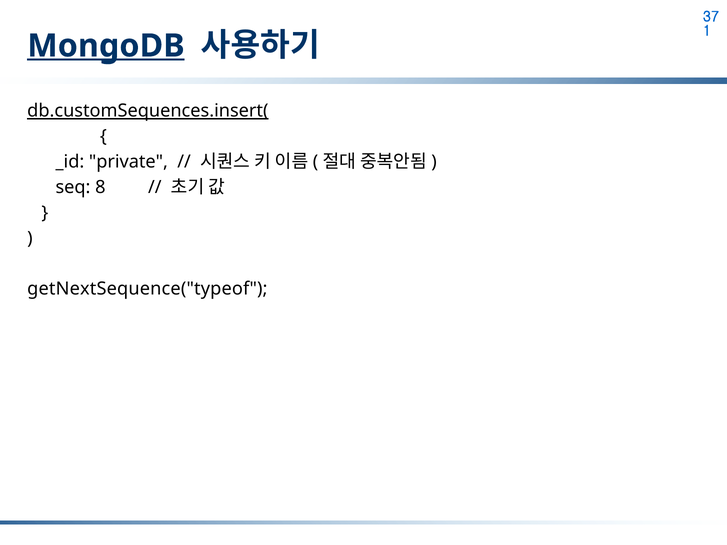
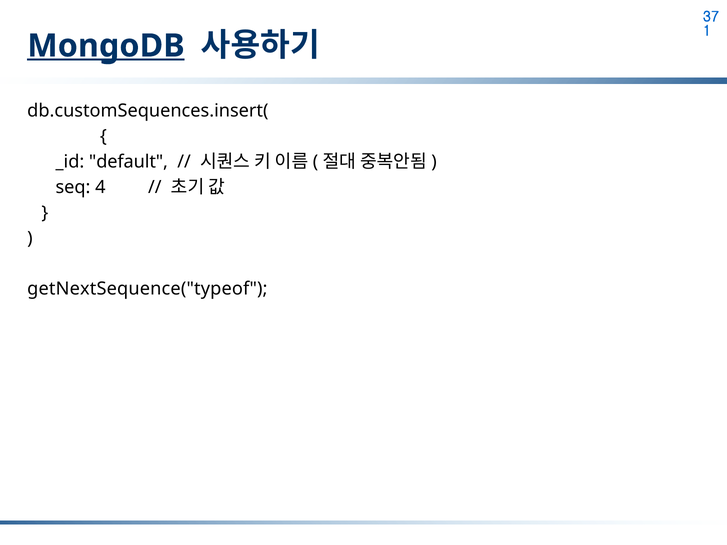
db.customSequences.insert( underline: present -> none
private: private -> default
8: 8 -> 4
